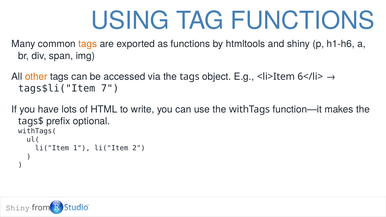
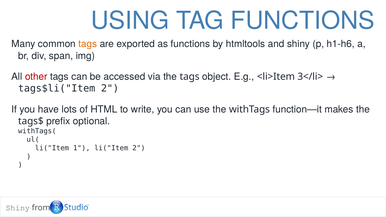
other colour: orange -> red
6</li>: 6</li> -> 3</li>
tags$li("Item 7: 7 -> 2
